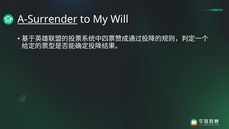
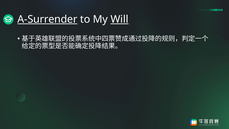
Will underline: none -> present
